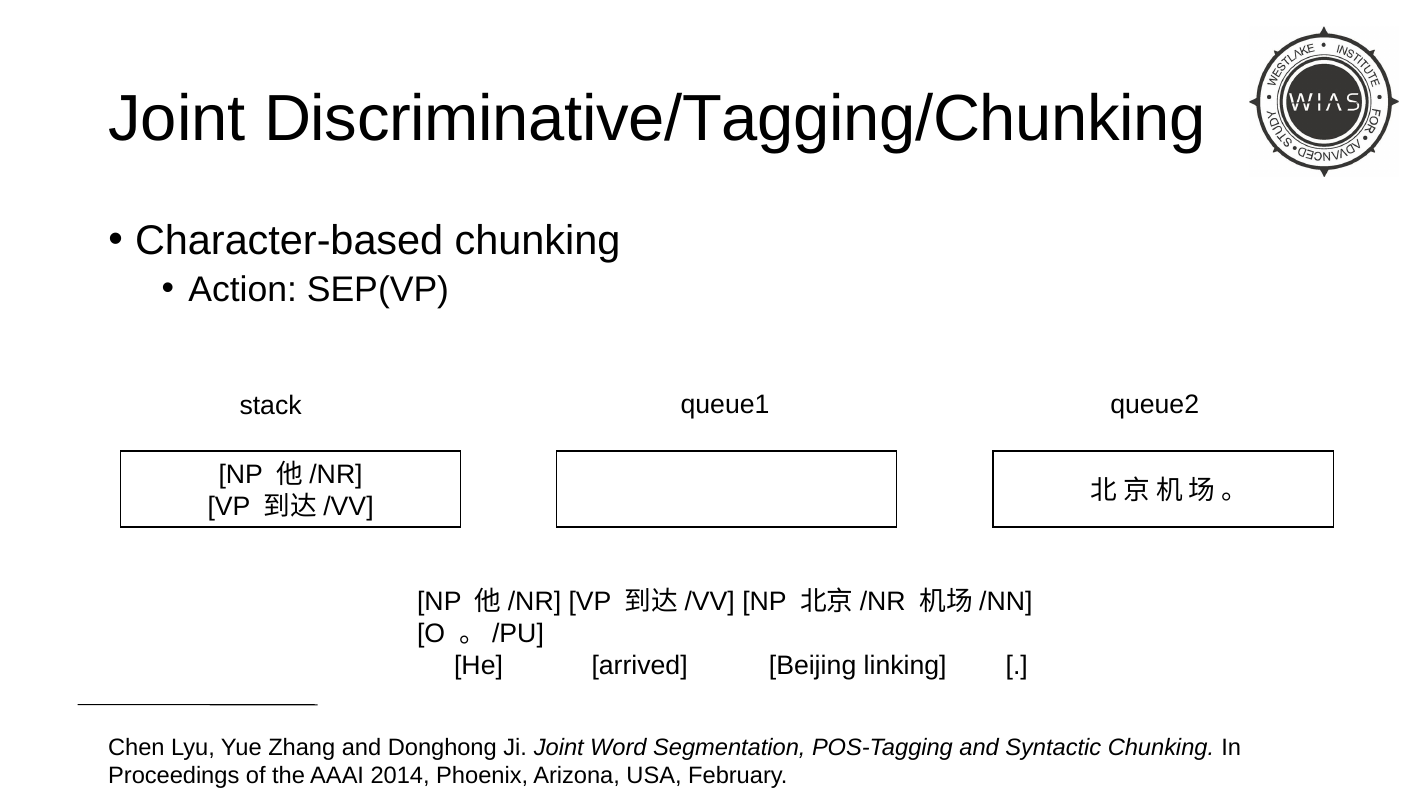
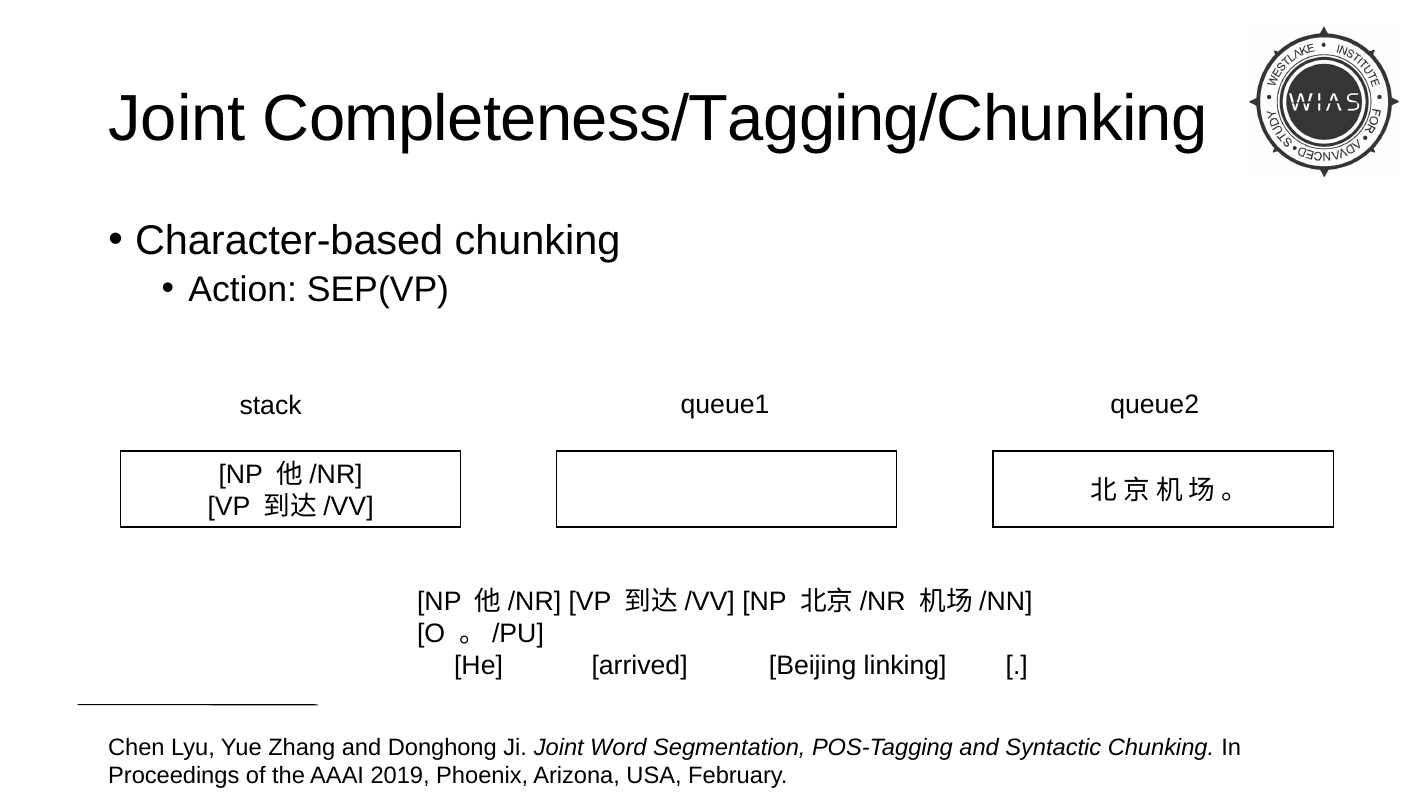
Discriminative/Tagging/Chunking: Discriminative/Tagging/Chunking -> Completeness/Tagging/Chunking
2014: 2014 -> 2019
